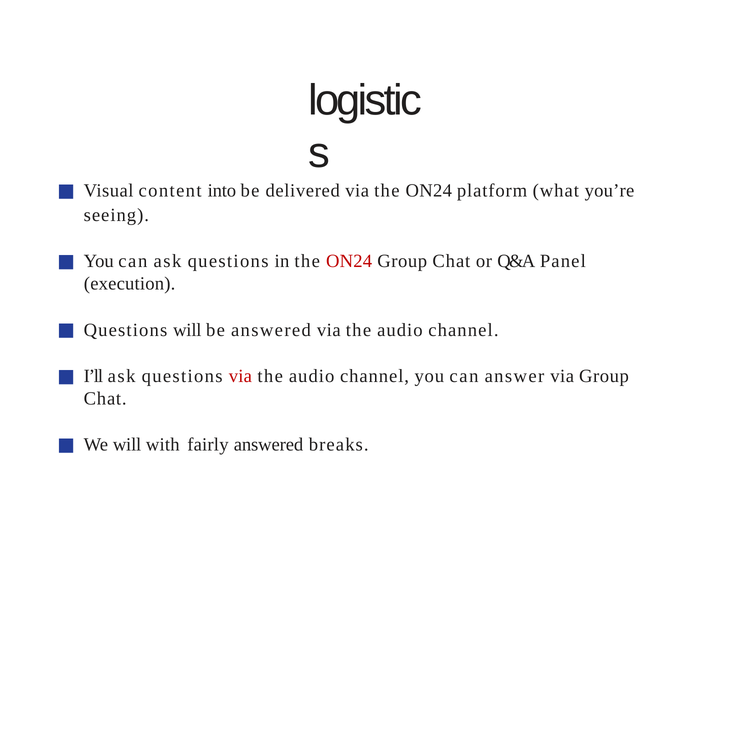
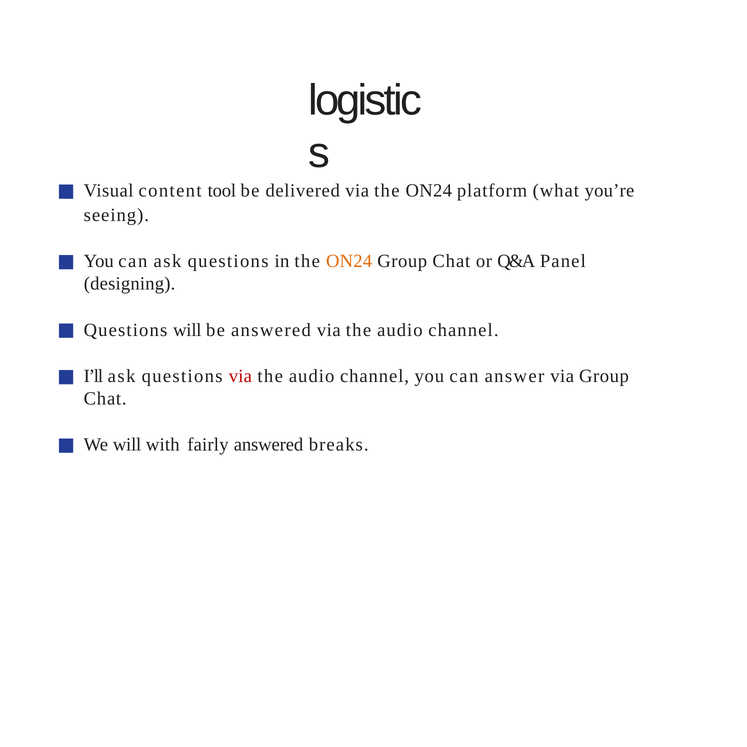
into: into -> tool
ON24 at (349, 261) colour: red -> orange
execution: execution -> designing
